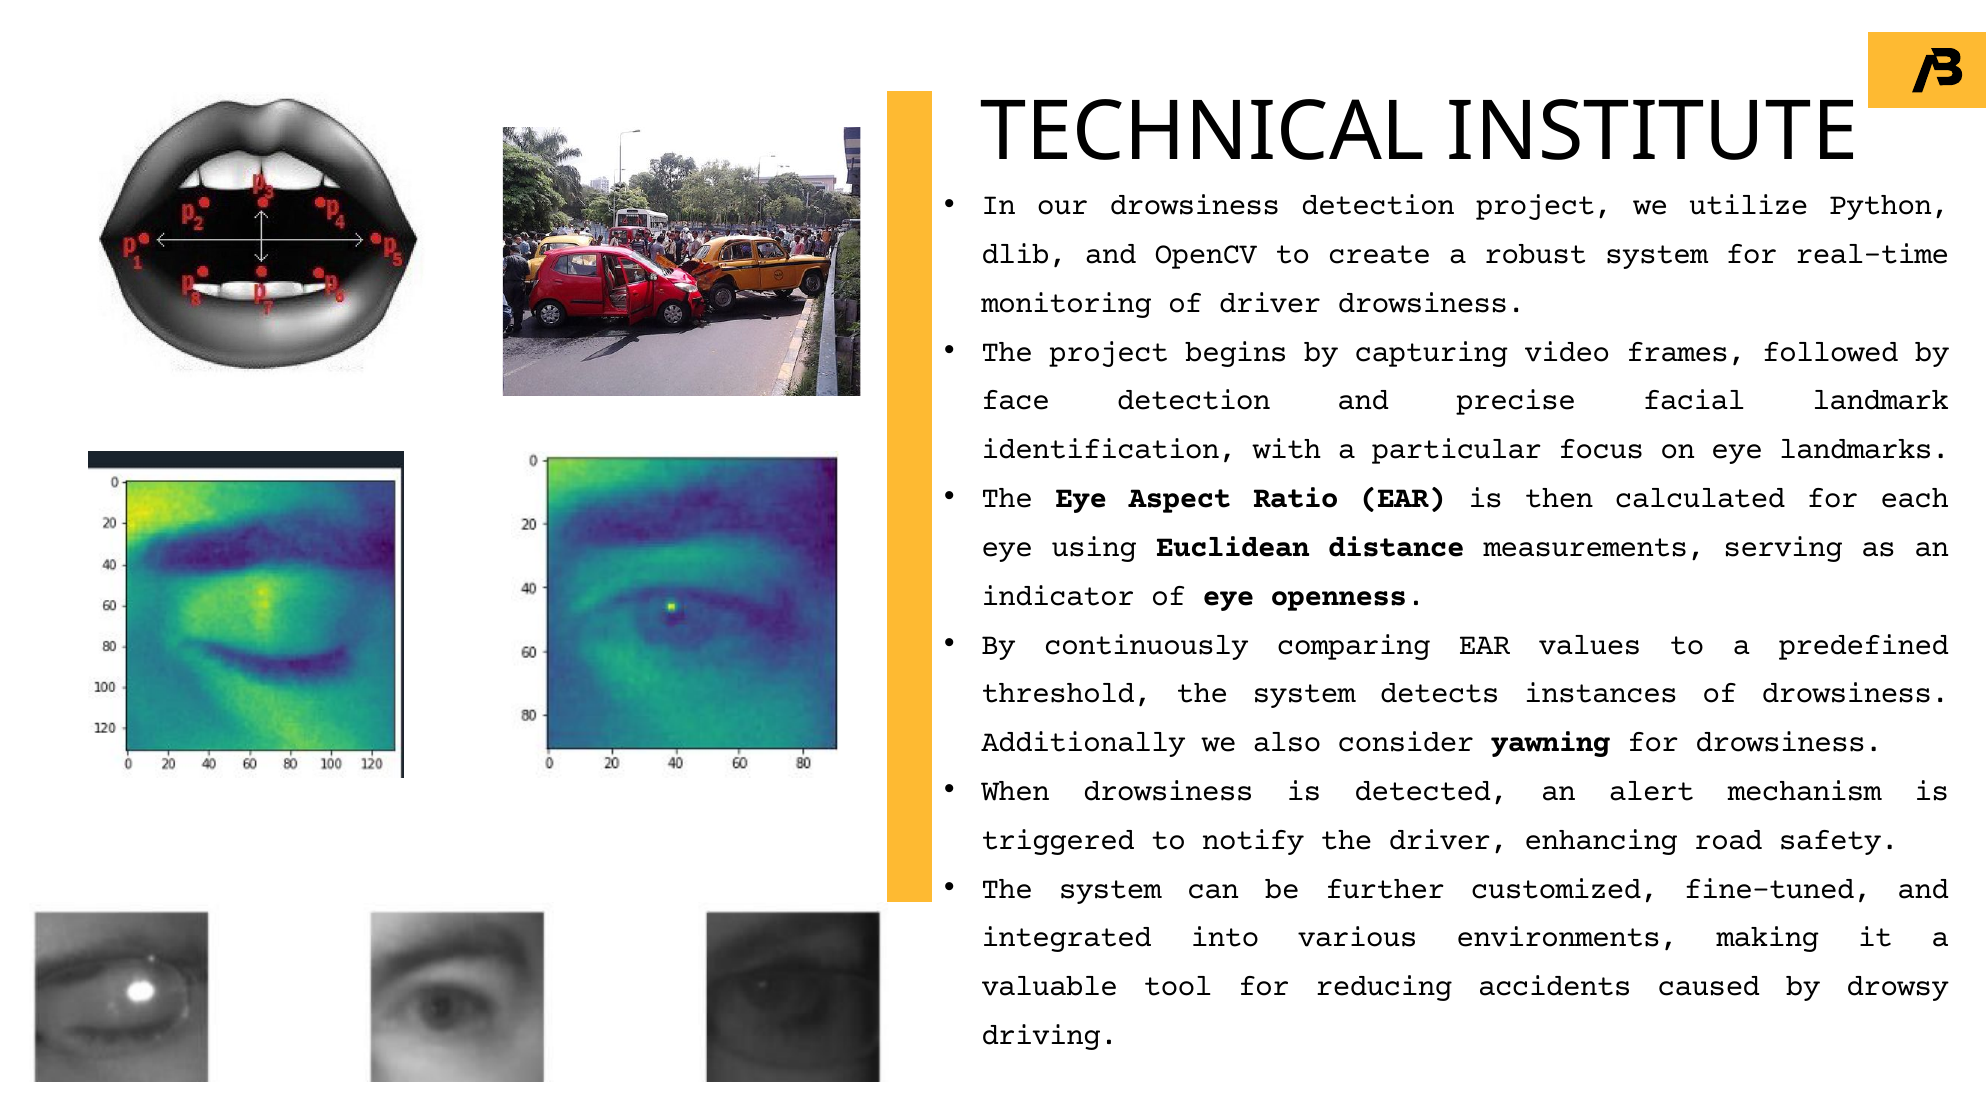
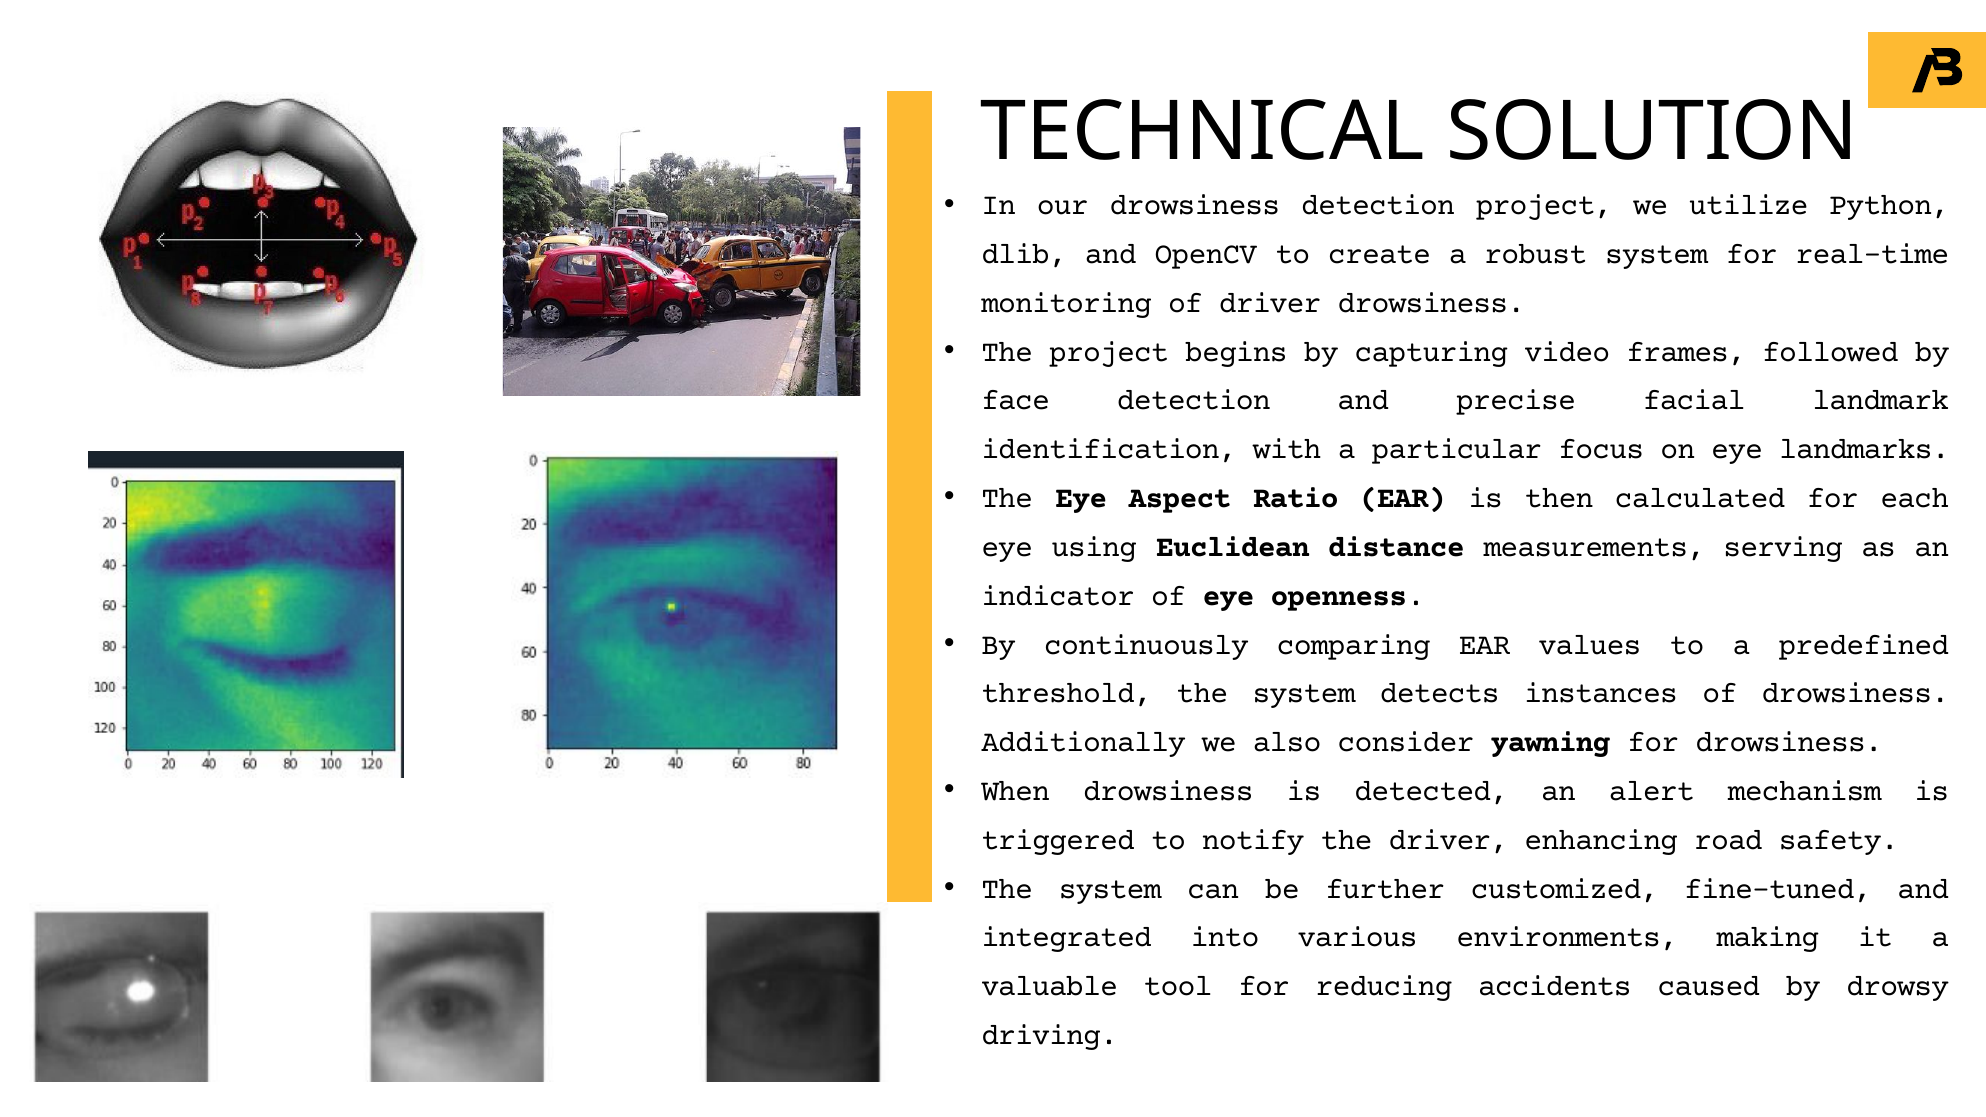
INSTITUTE: INSTITUTE -> SOLUTION
